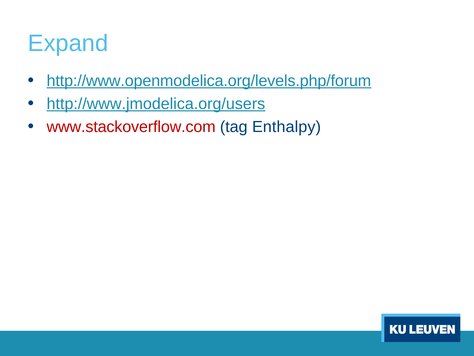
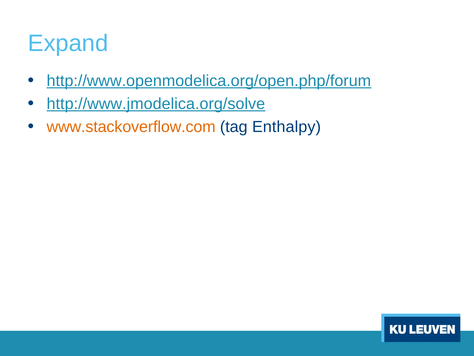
http://www.openmodelica.org/levels.php/forum: http://www.openmodelica.org/levels.php/forum -> http://www.openmodelica.org/open.php/forum
http://www.jmodelica.org/users: http://www.jmodelica.org/users -> http://www.jmodelica.org/solve
www.stackoverflow.com colour: red -> orange
